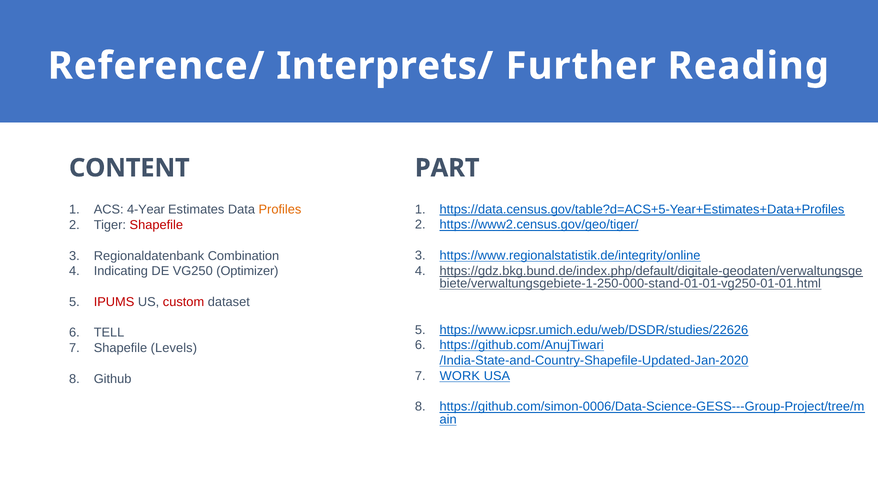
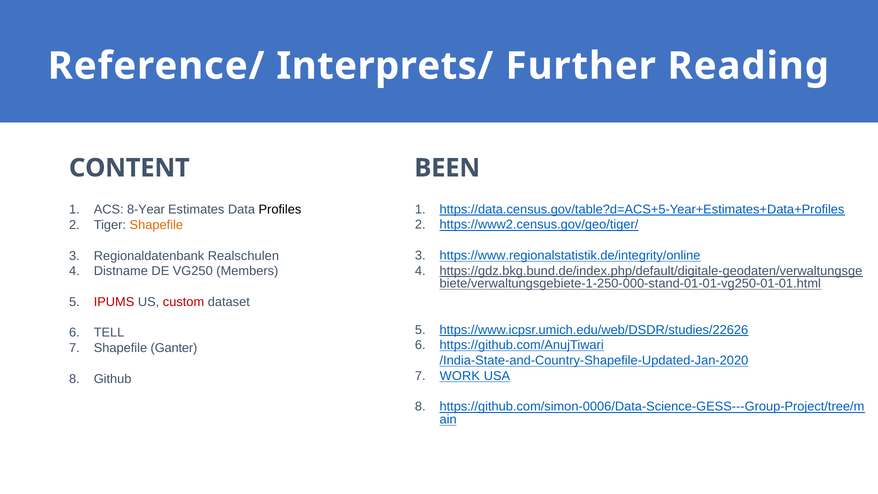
PART: PART -> BEEN
4-Year: 4-Year -> 8-Year
Profiles colour: orange -> black
Shapefile at (156, 225) colour: red -> orange
Combination: Combination -> Realschulen
Indicating: Indicating -> Distname
Optimizer: Optimizer -> Members
Levels: Levels -> Ganter
